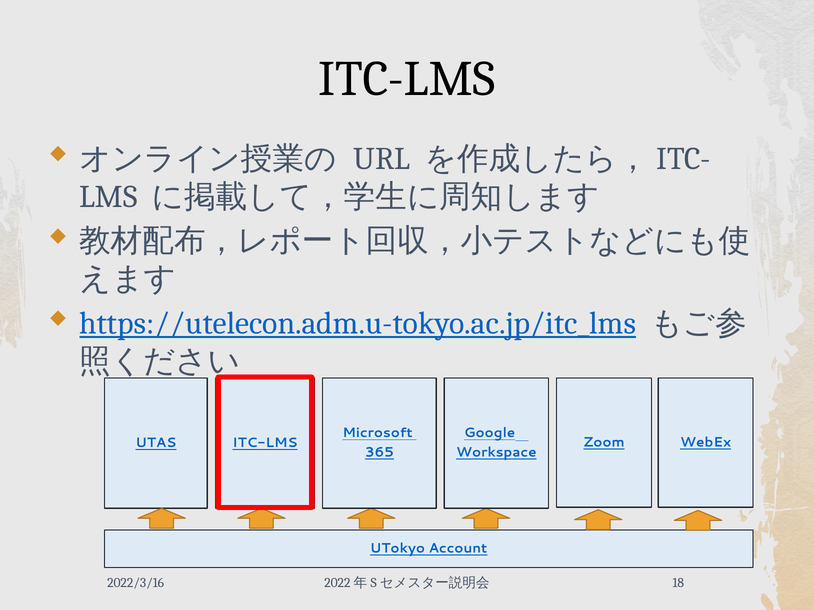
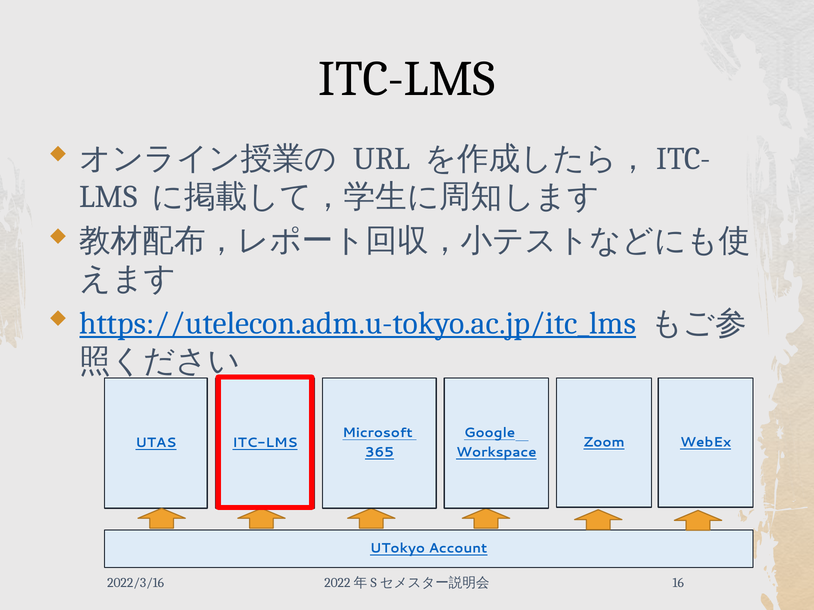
18: 18 -> 16
